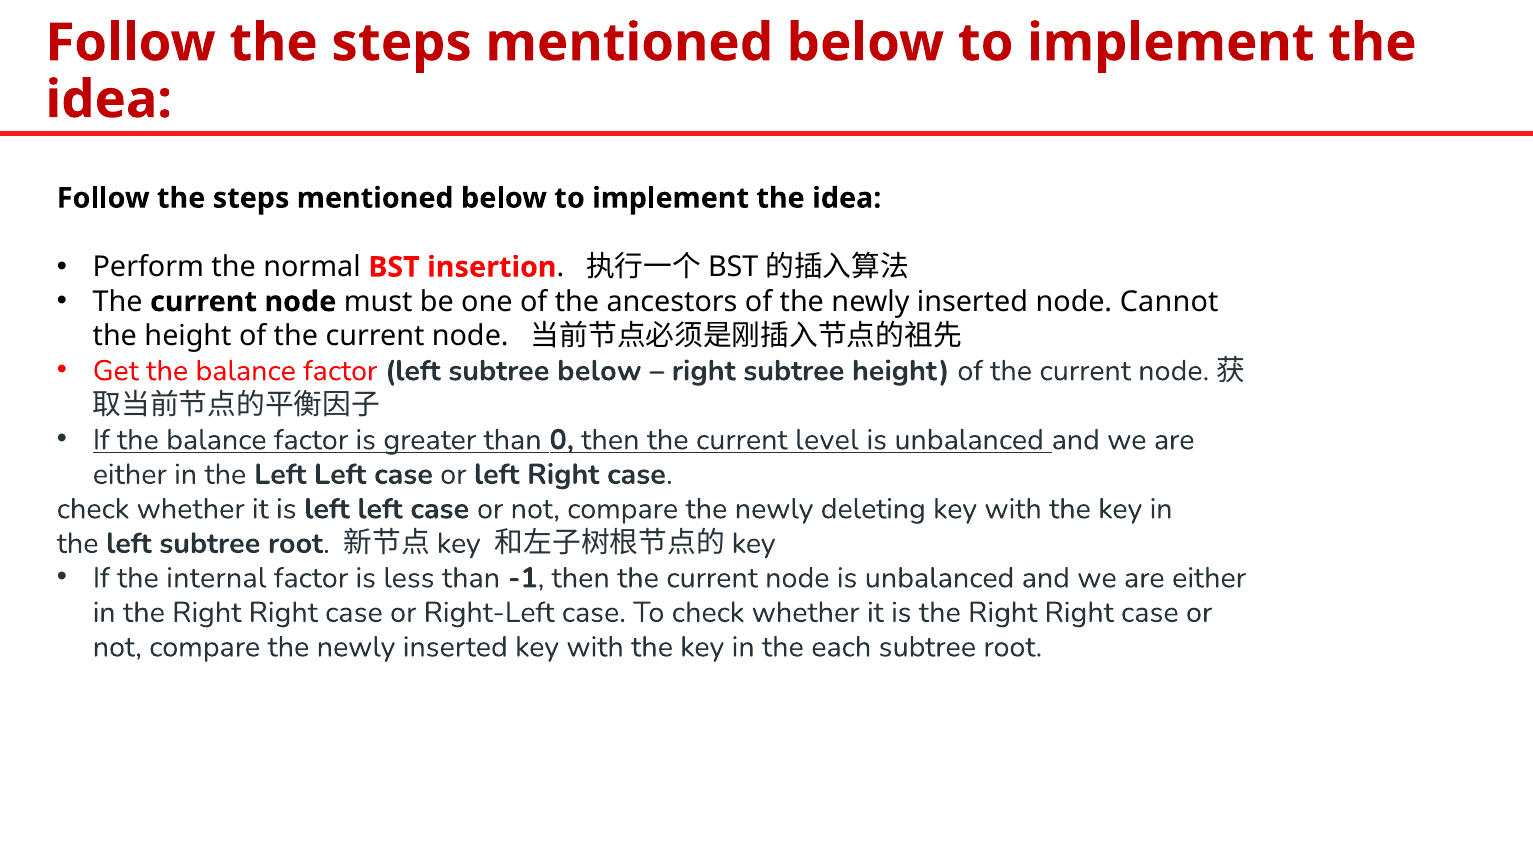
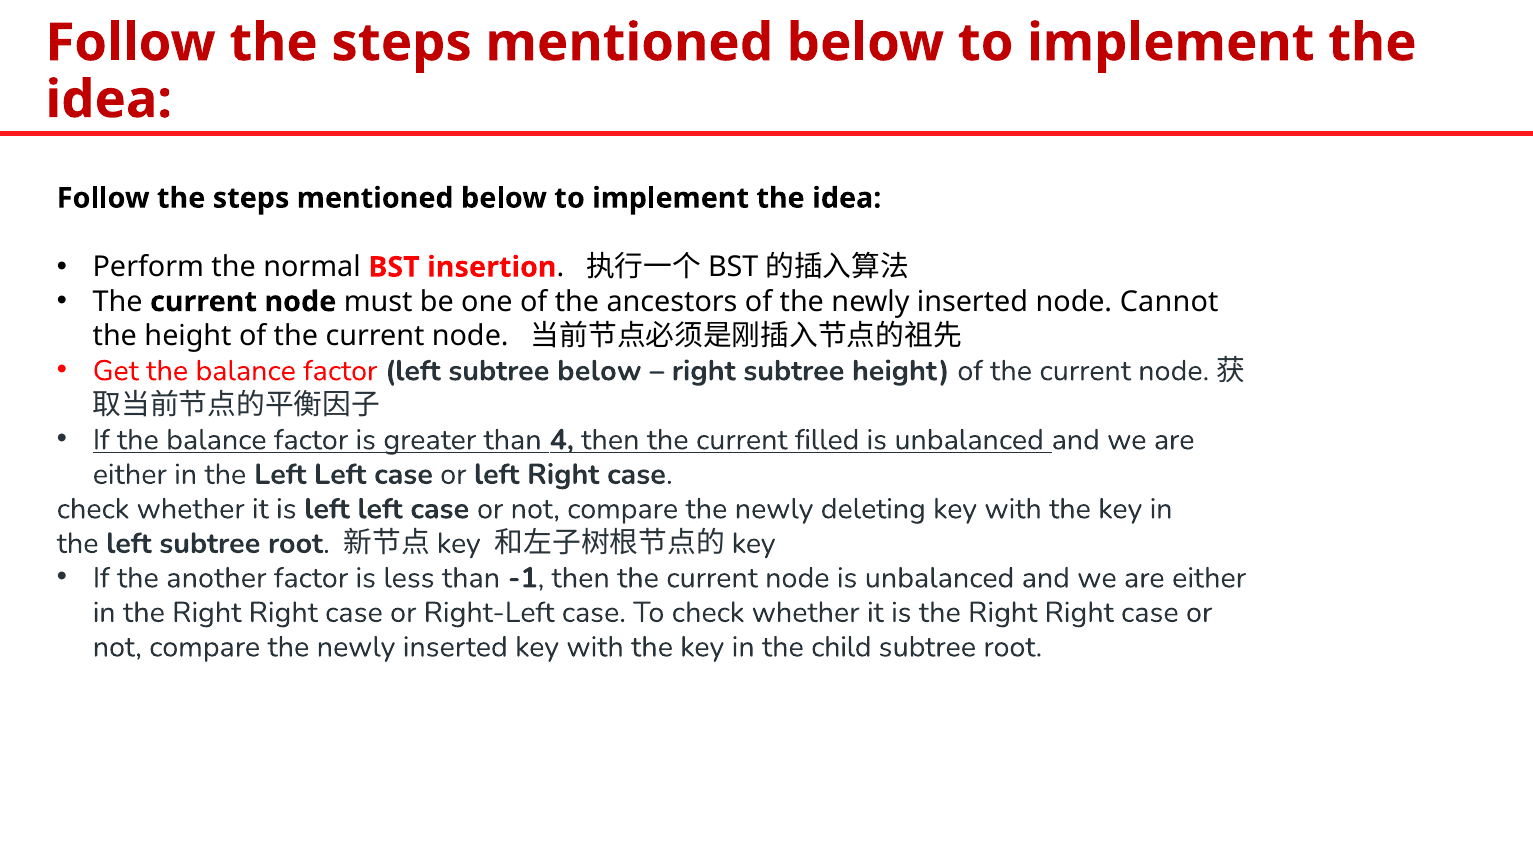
0: 0 -> 4
level: level -> filled
internal: internal -> another
each: each -> child
